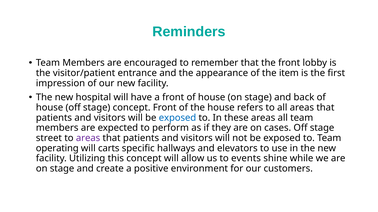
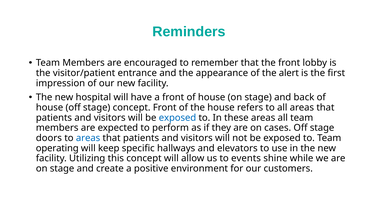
item: item -> alert
street: street -> doors
areas at (88, 138) colour: purple -> blue
carts: carts -> keep
